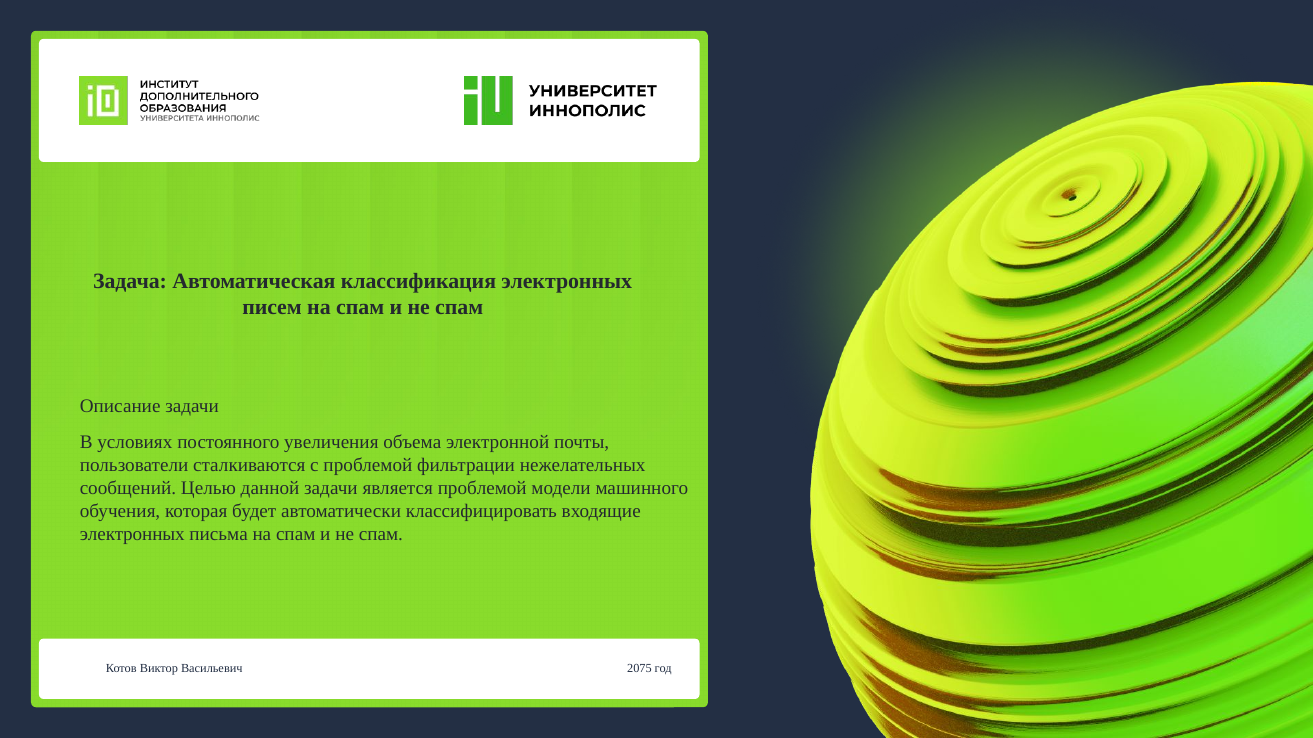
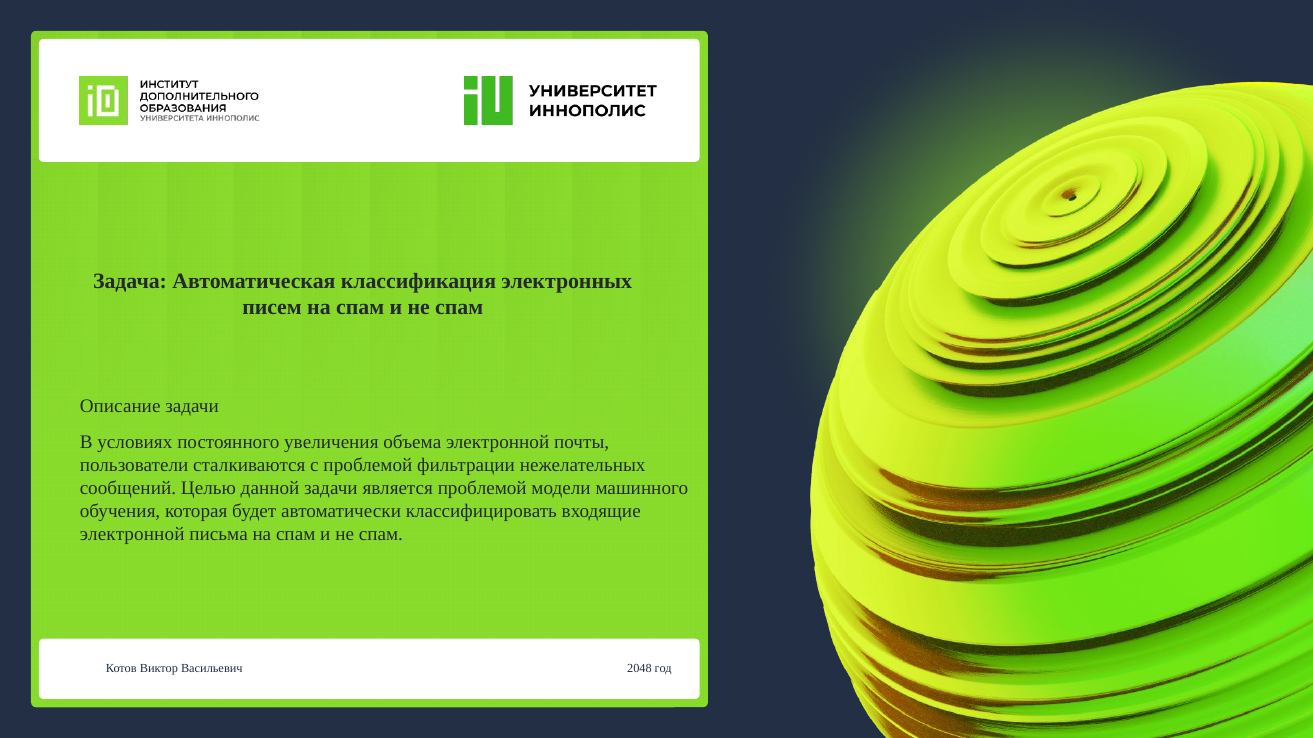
электронных at (132, 535): электронных -> электронной
2075: 2075 -> 2048
